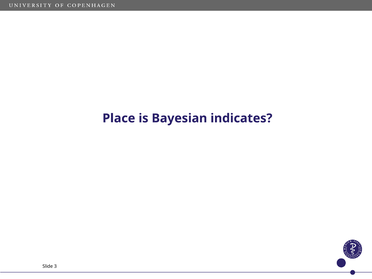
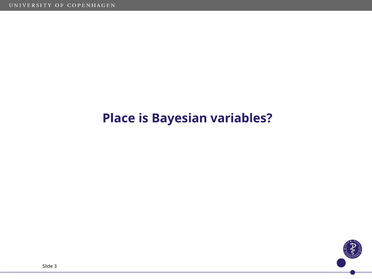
indicates: indicates -> variables
